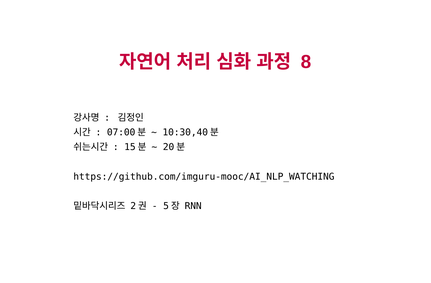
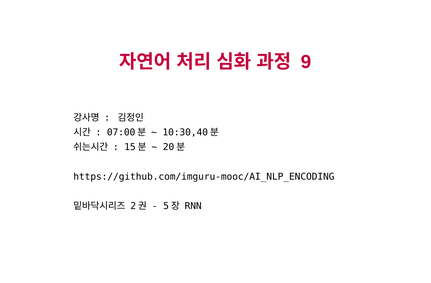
8: 8 -> 9
https://github.com/imguru-mooc/AI_NLP_WATCHING: https://github.com/imguru-mooc/AI_NLP_WATCHING -> https://github.com/imguru-mooc/AI_NLP_ENCODING
